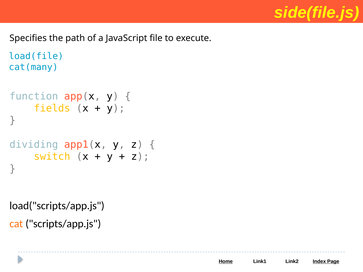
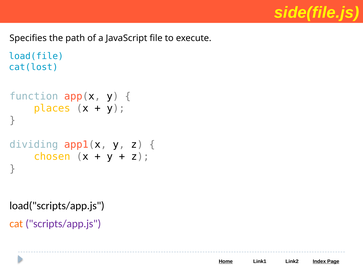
cat(many: cat(many -> cat(lost
fields: fields -> places
switch: switch -> chosen
scripts/app.js colour: black -> purple
